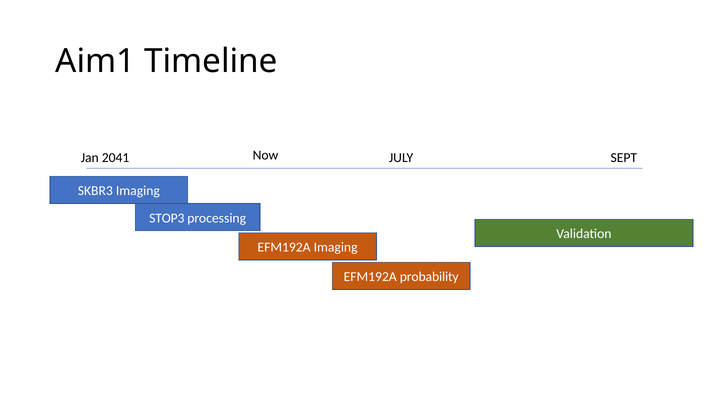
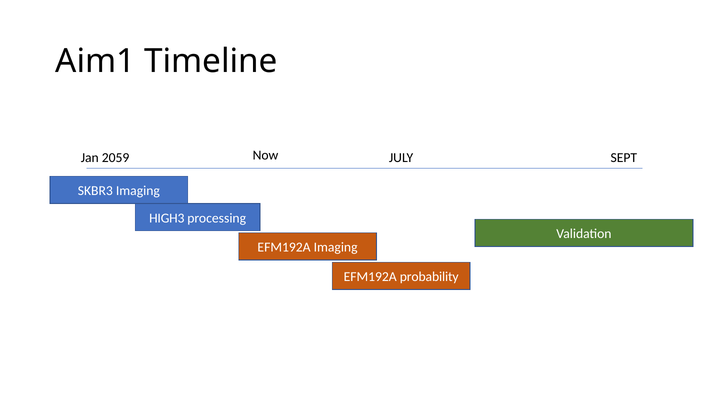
2041: 2041 -> 2059
STOP3: STOP3 -> HIGH3
